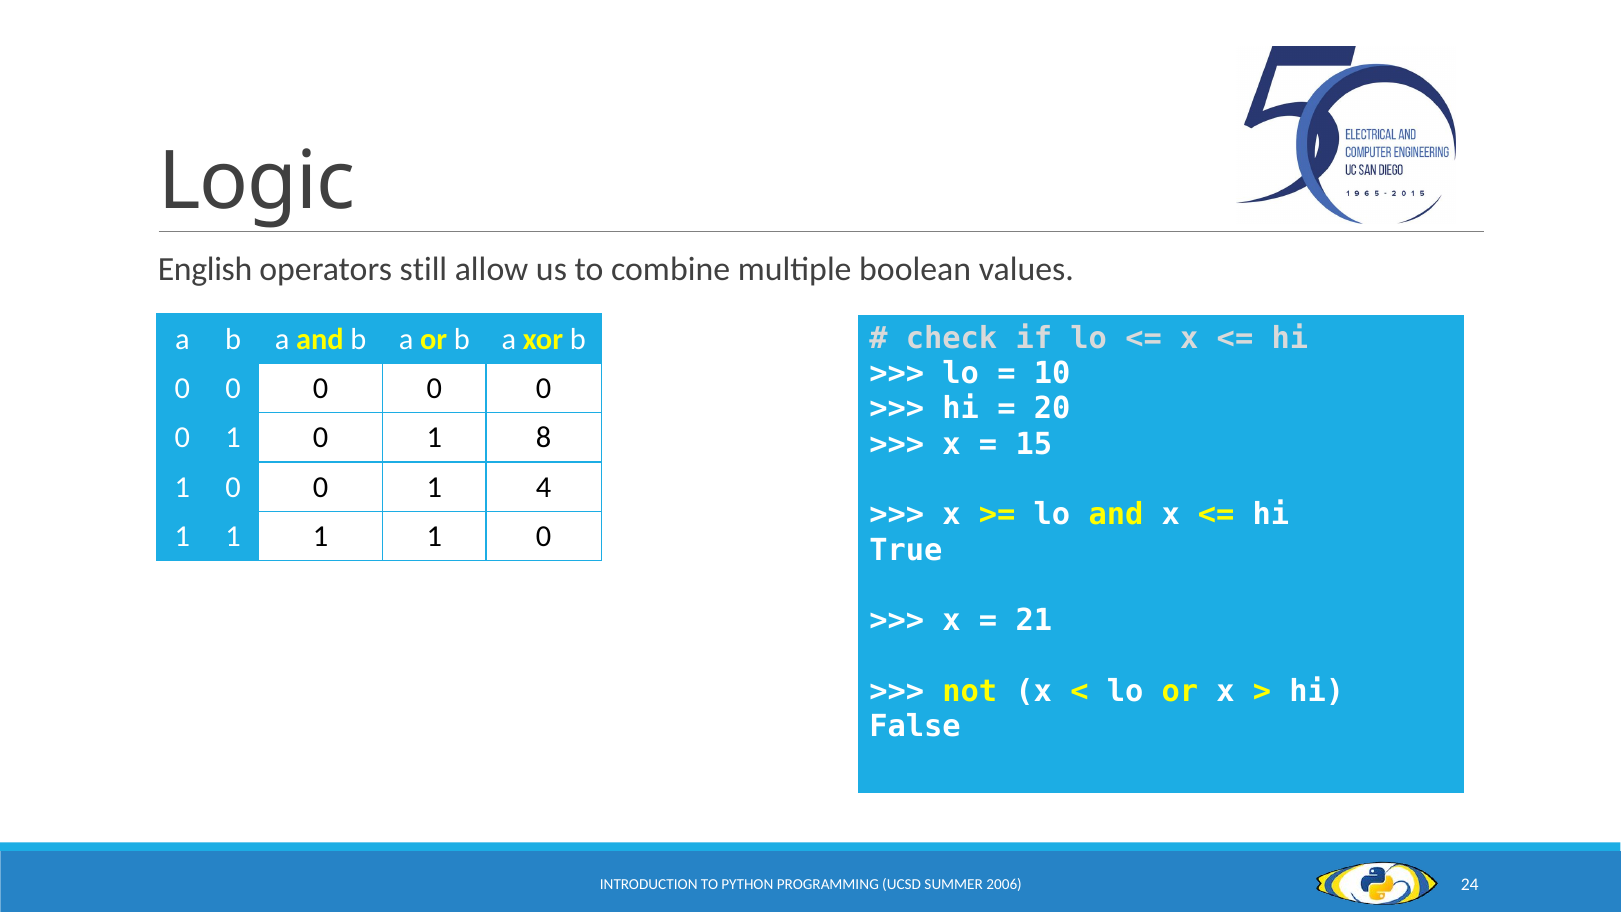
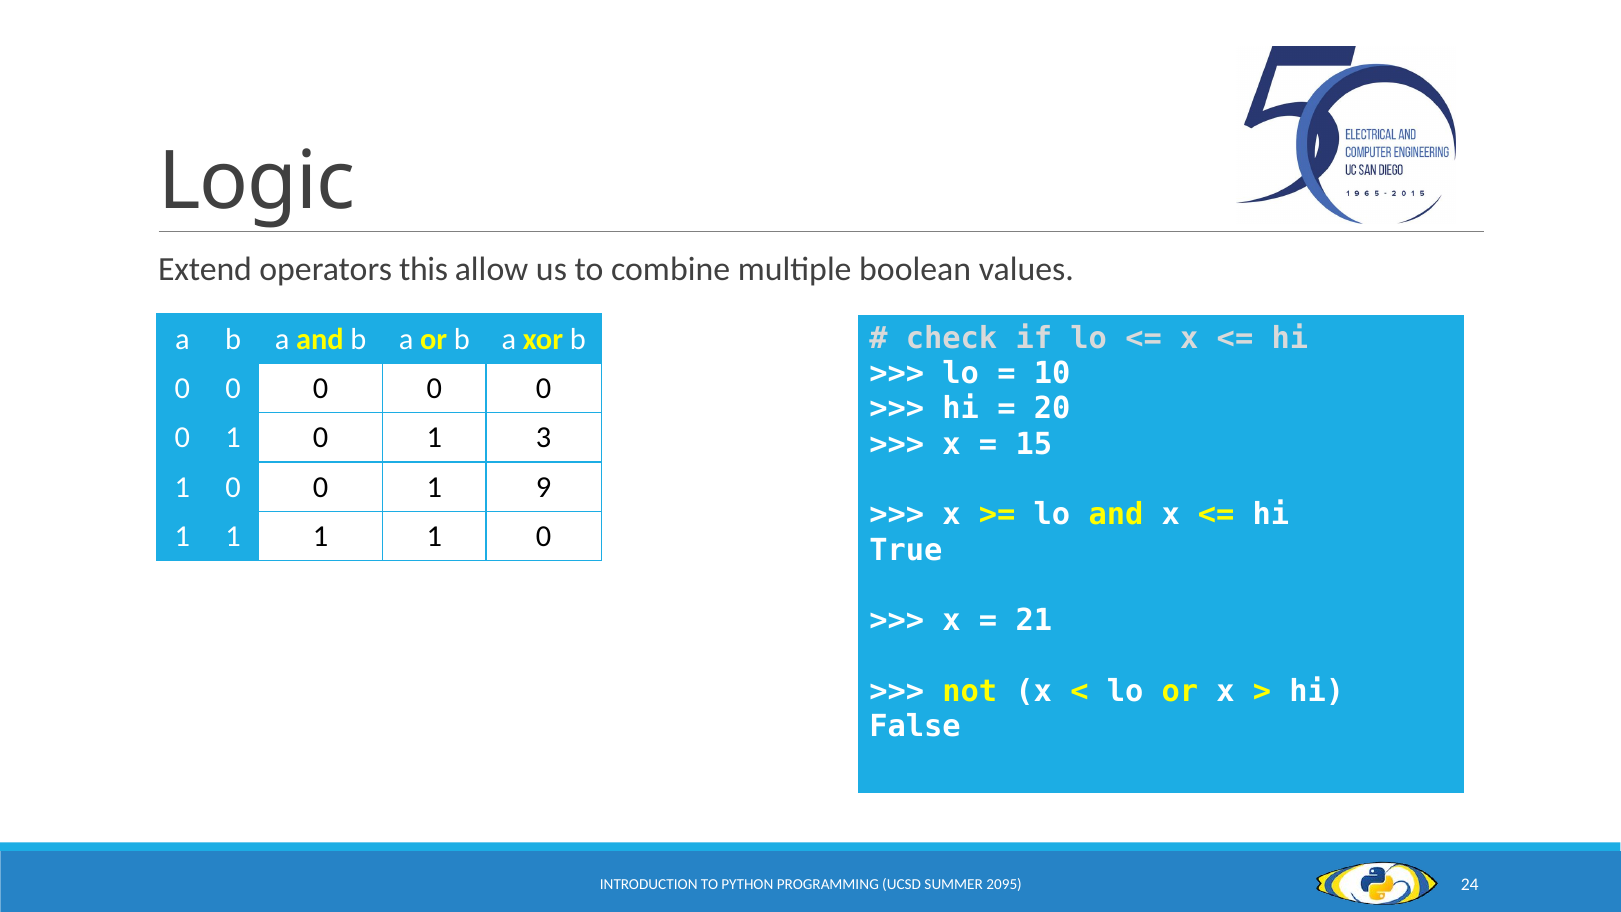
English: English -> Extend
still: still -> this
8: 8 -> 3
4: 4 -> 9
2006: 2006 -> 2095
